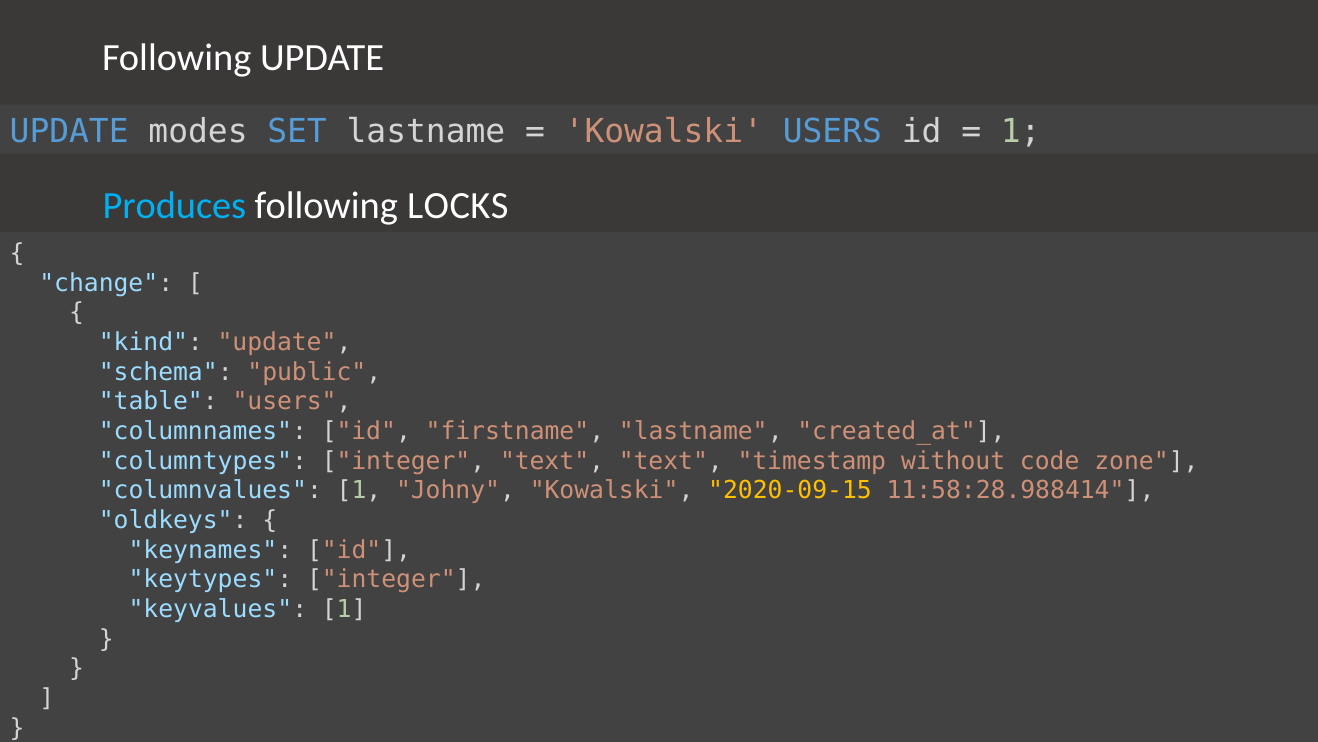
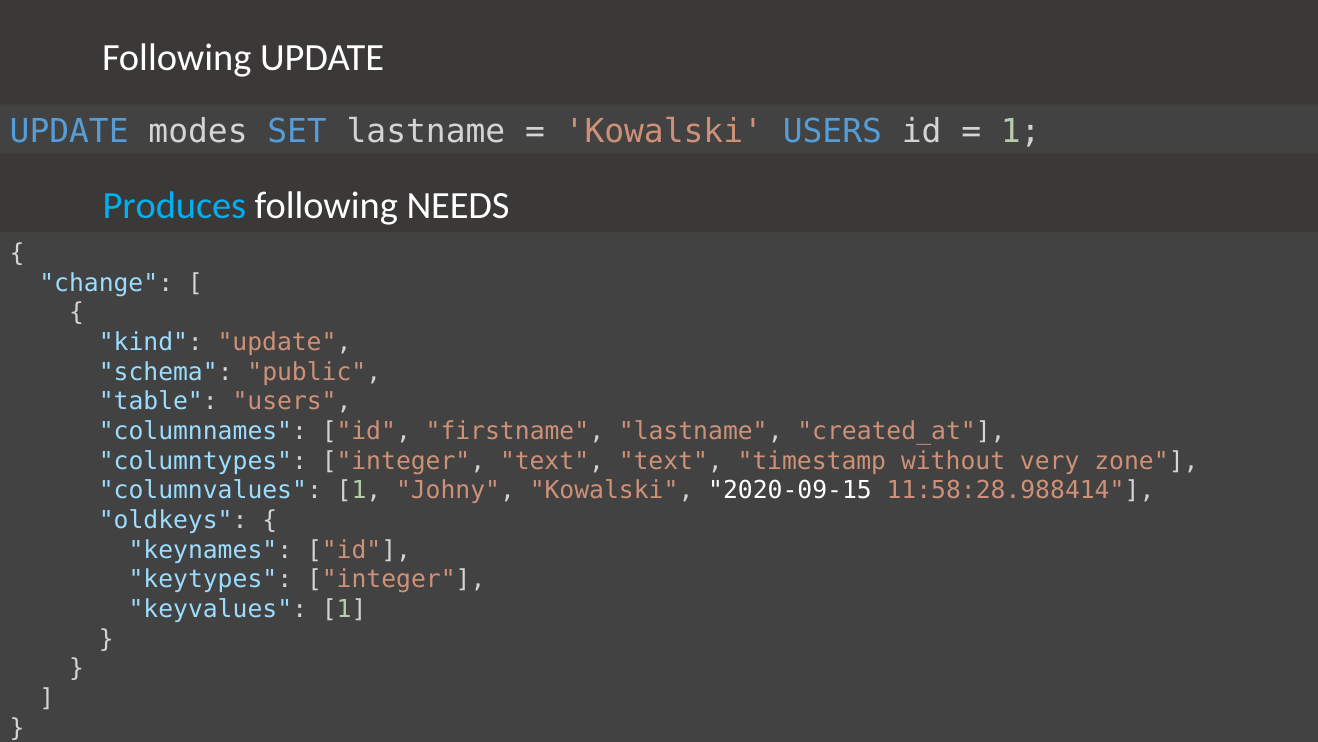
LOCKS: LOCKS -> NEEDS
code: code -> very
2020-09-15 colour: yellow -> white
